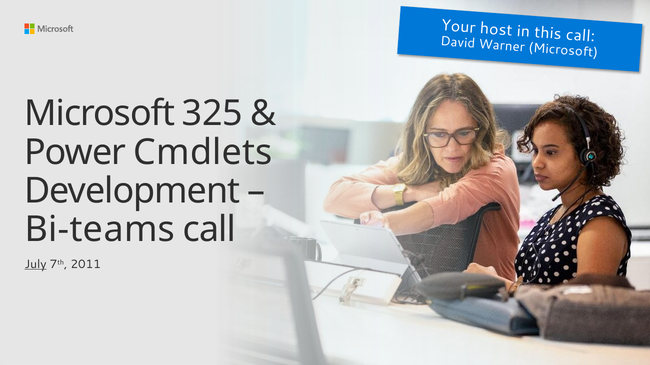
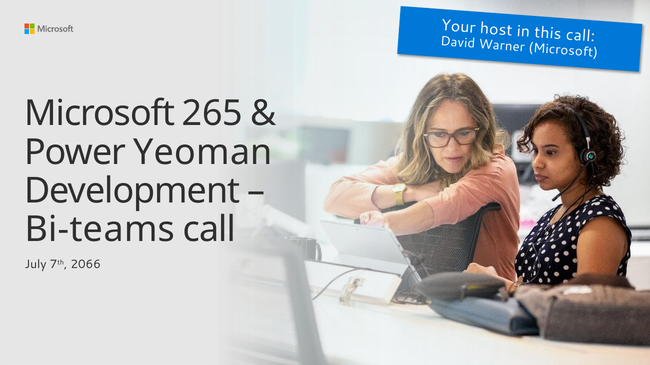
325: 325 -> 265
Cmdlets: Cmdlets -> Yeoman
July underline: present -> none
2011: 2011 -> 2066
